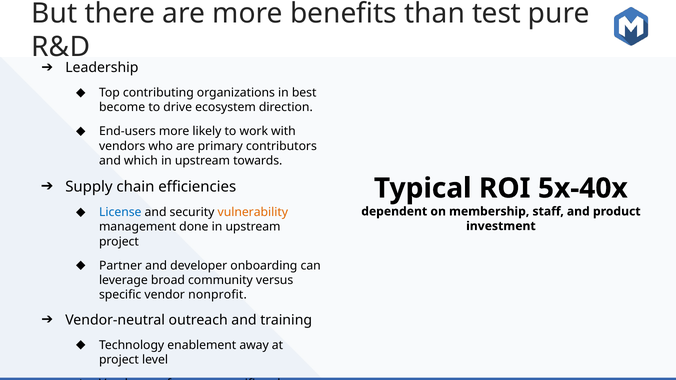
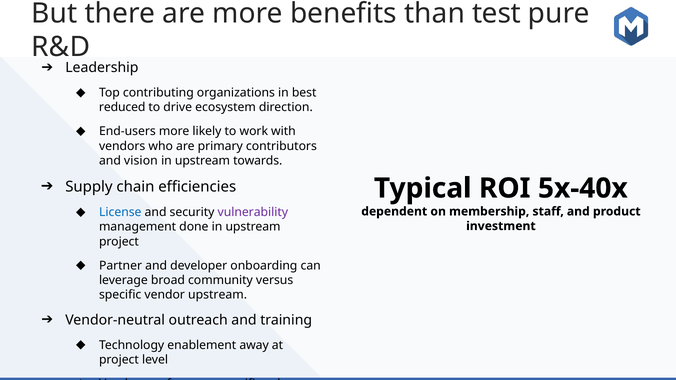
become: become -> reduced
which: which -> vision
vulnerability colour: orange -> purple
vendor nonprofit: nonprofit -> upstream
